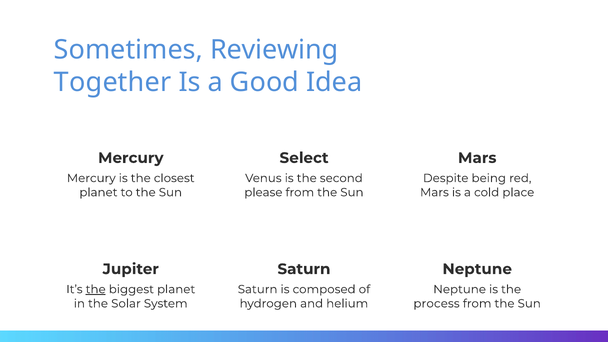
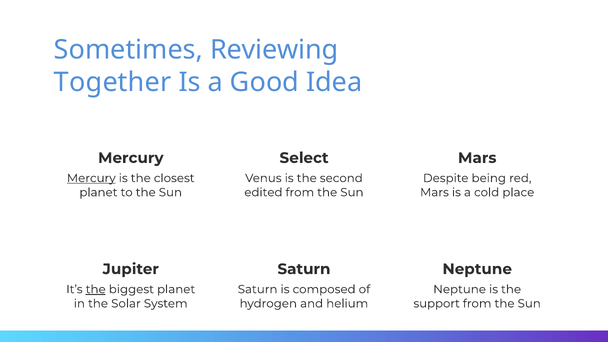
Mercury at (91, 178) underline: none -> present
please: please -> edited
process: process -> support
